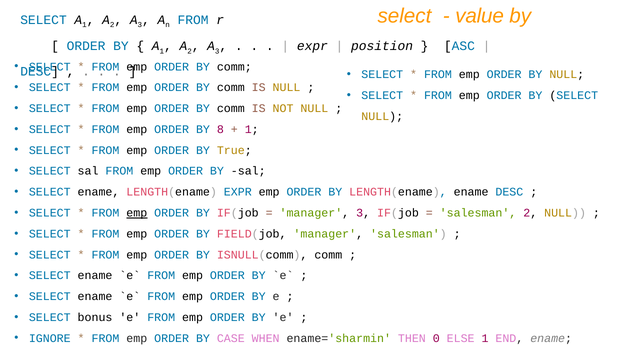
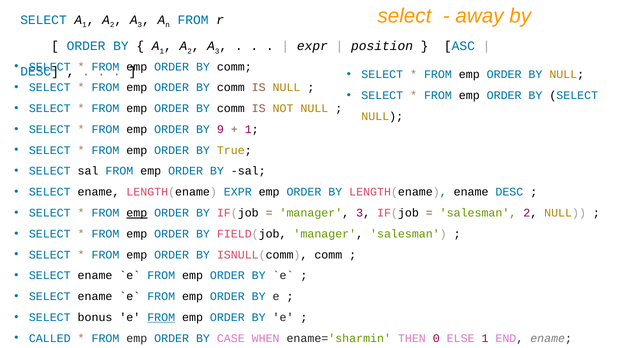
value: value -> away
8: 8 -> 9
FROM at (161, 317) underline: none -> present
IGNORE: IGNORE -> CALLED
